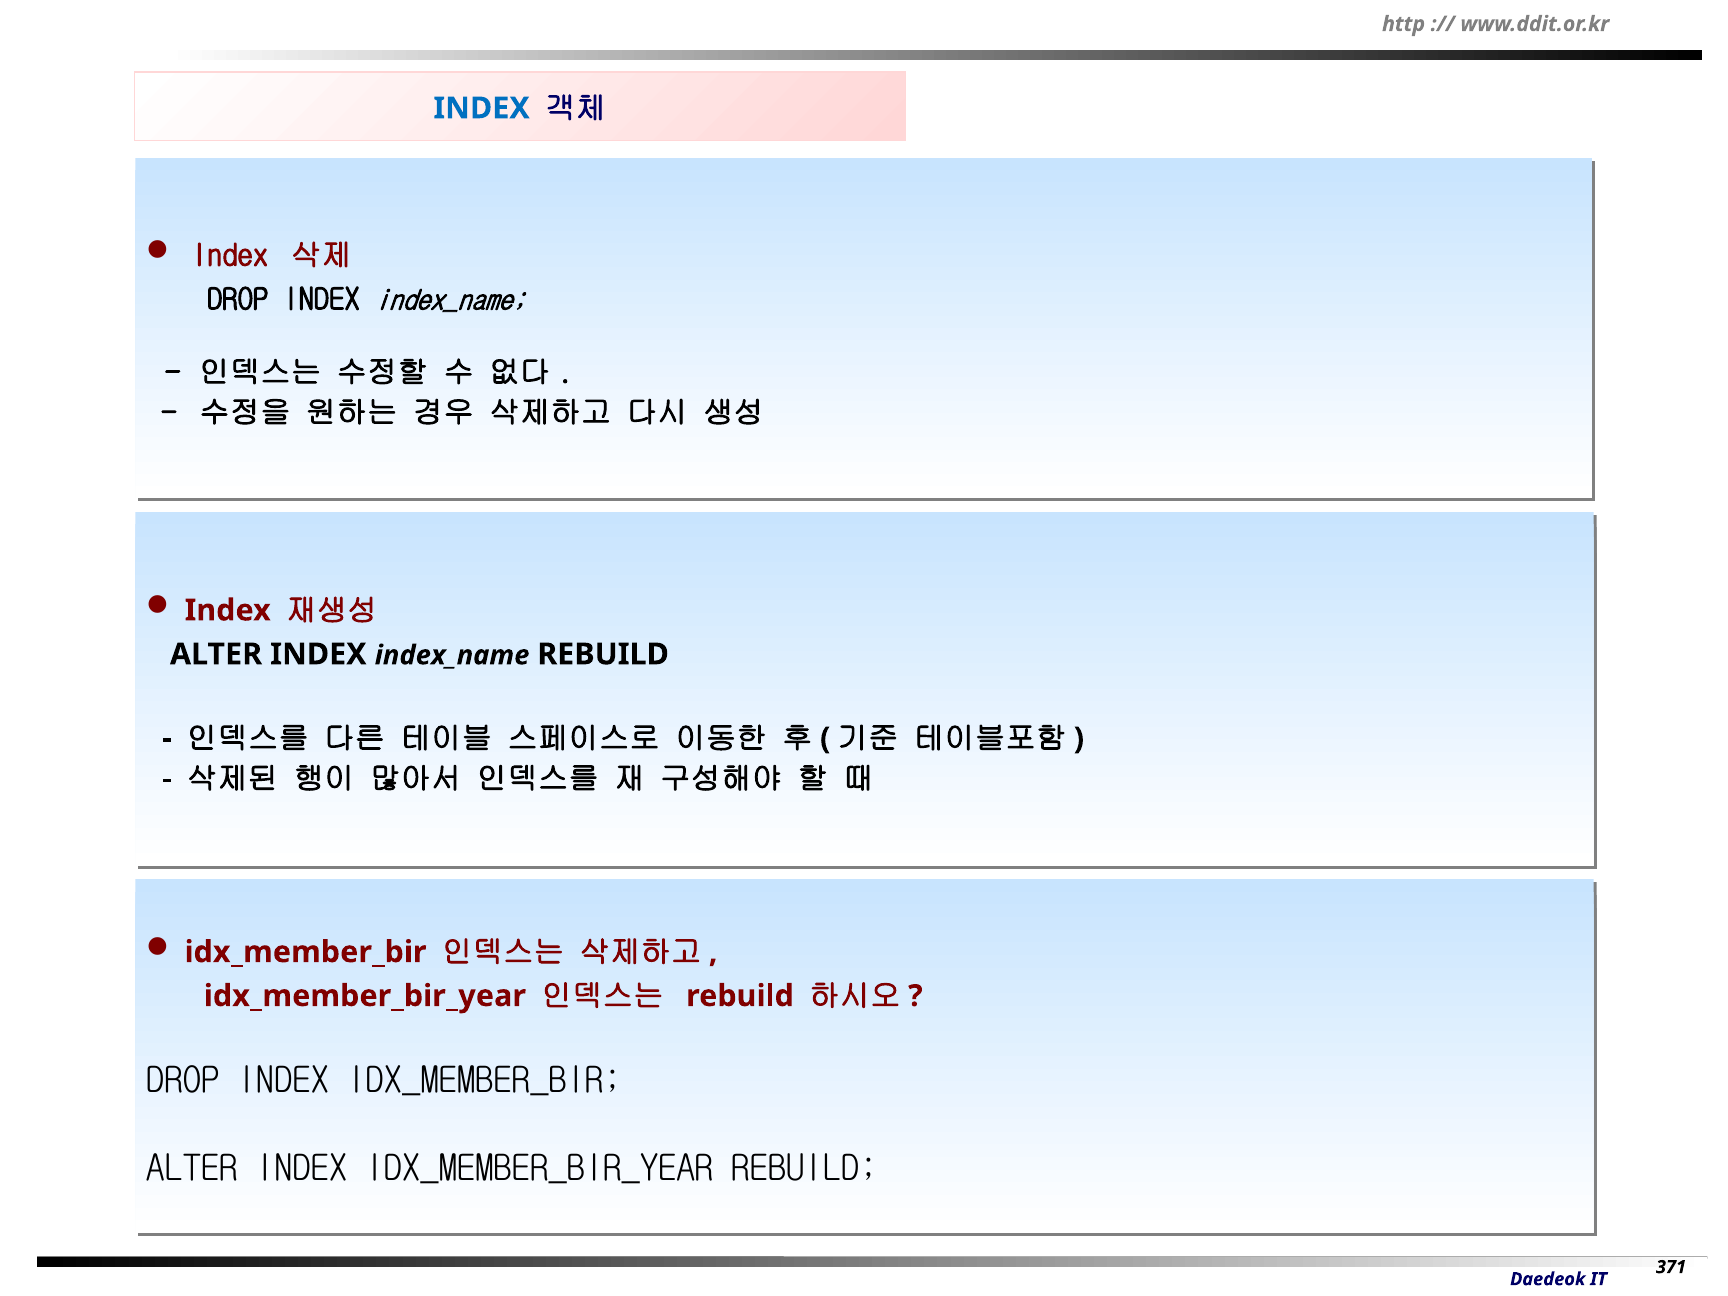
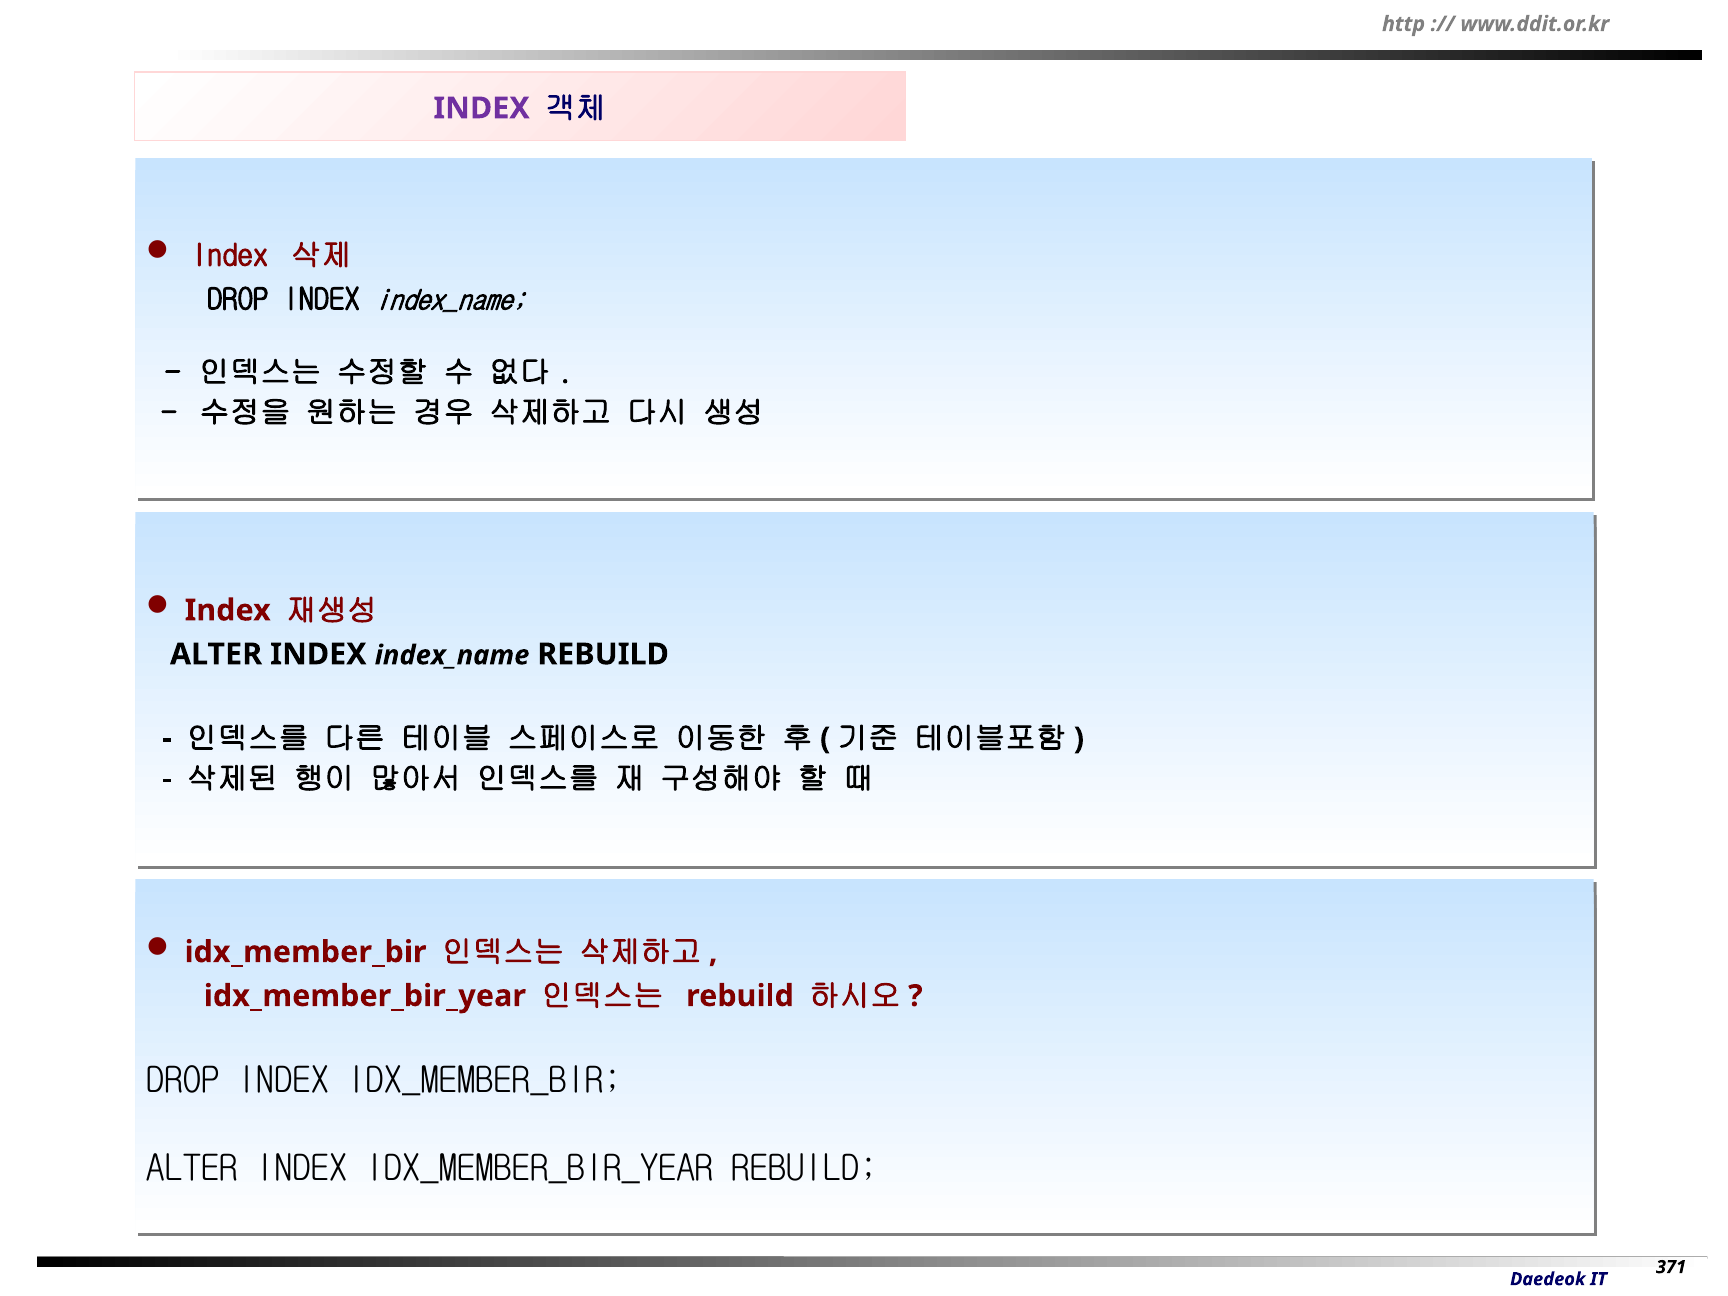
INDEX at (482, 108) colour: blue -> purple
